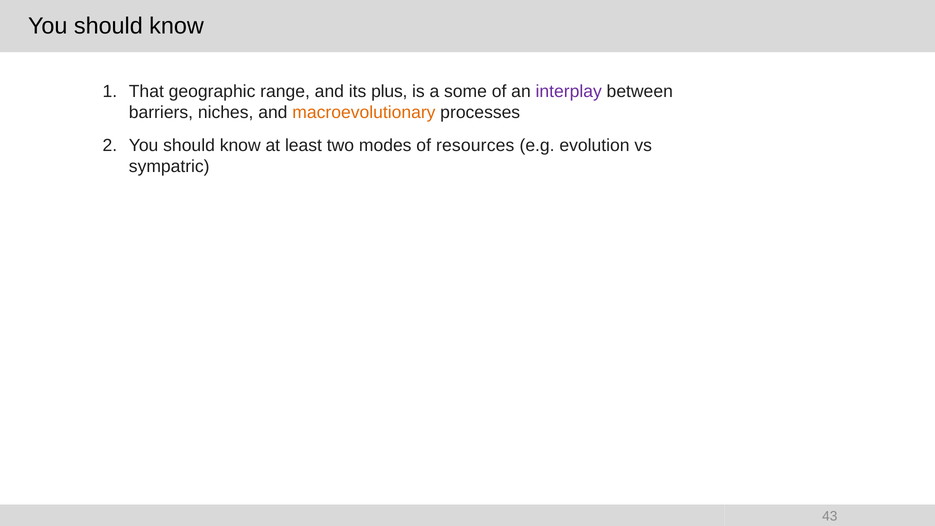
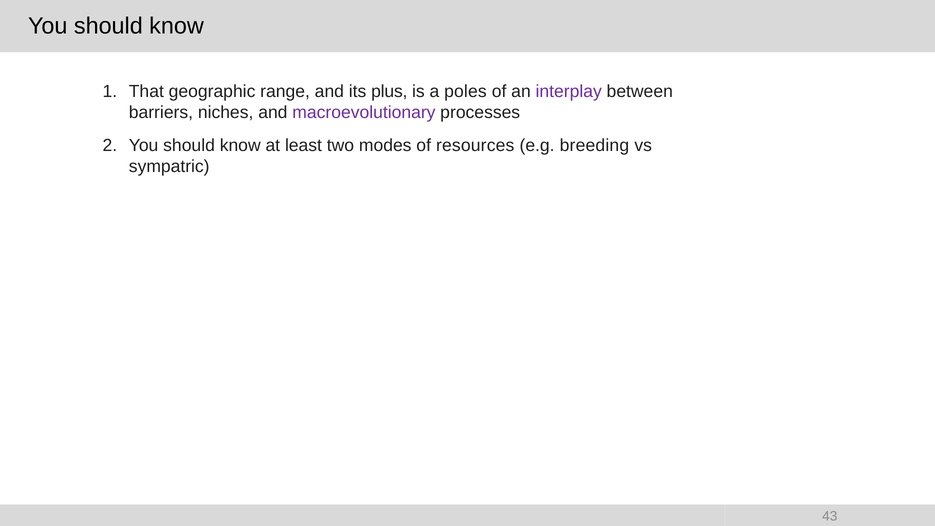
some: some -> poles
macroevolutionary colour: orange -> purple
evolution: evolution -> breeding
